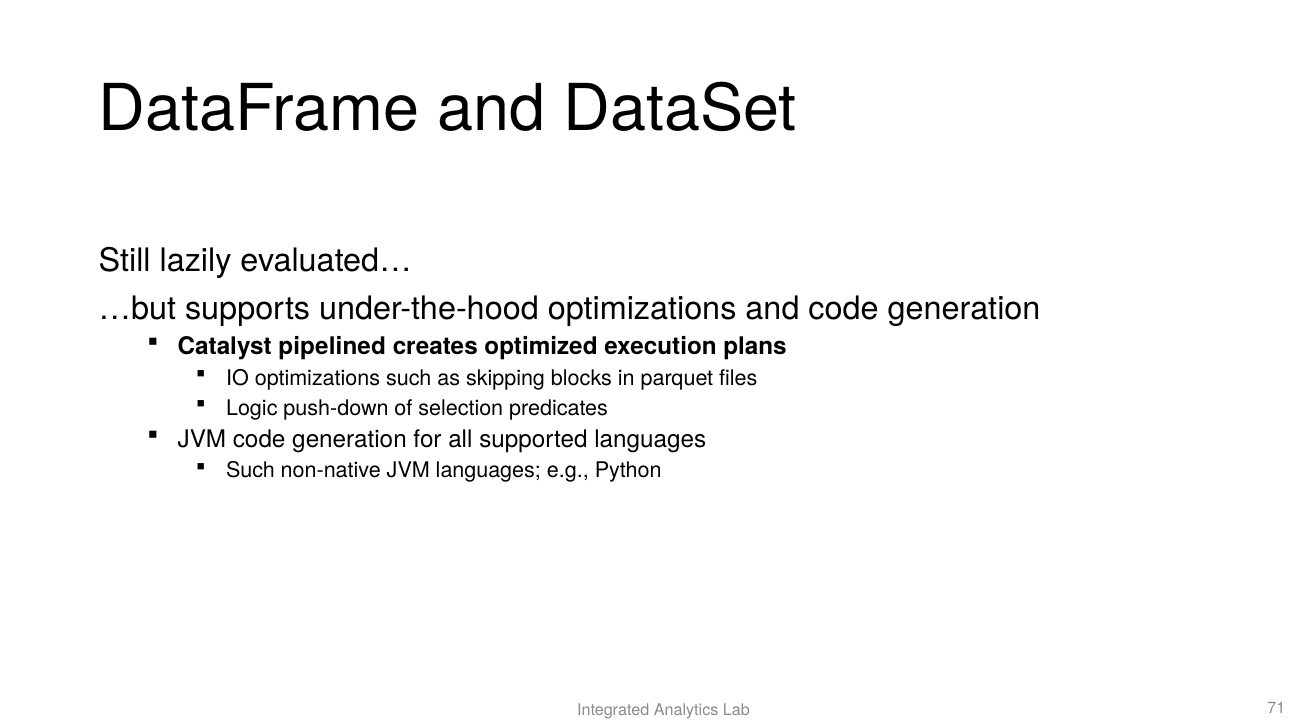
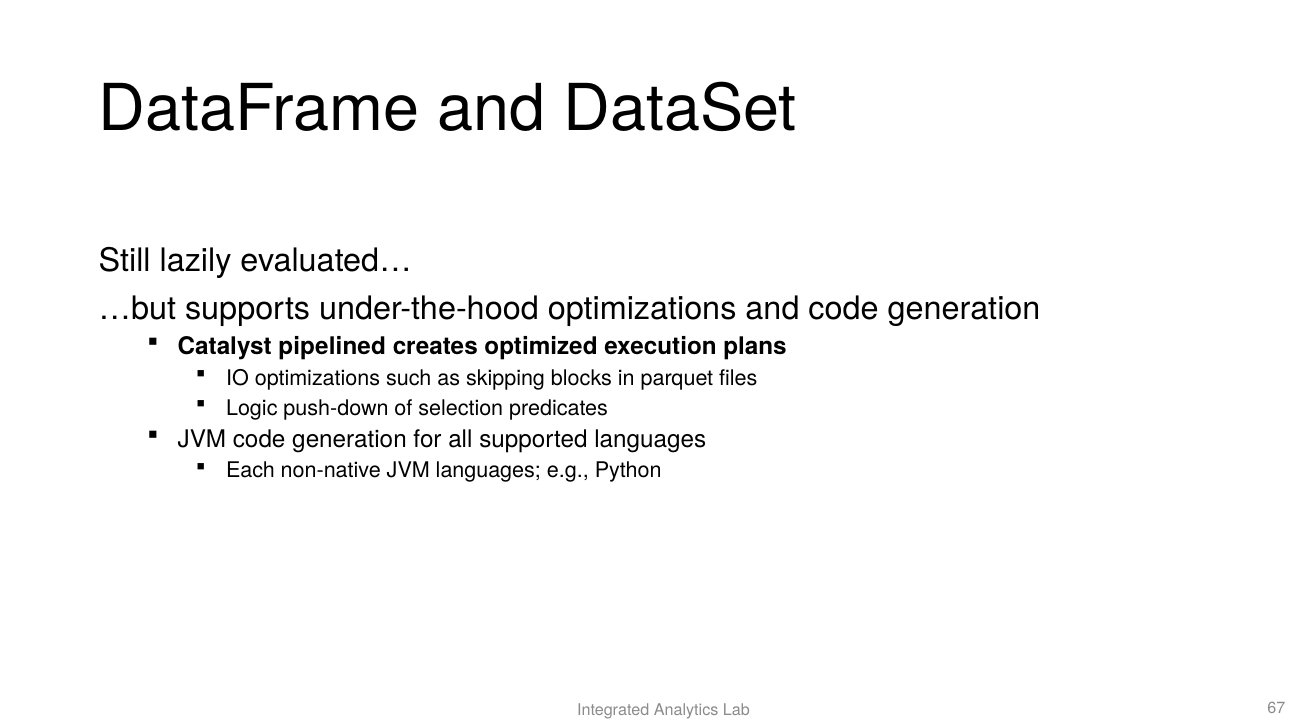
Such at (251, 471): Such -> Each
71: 71 -> 67
